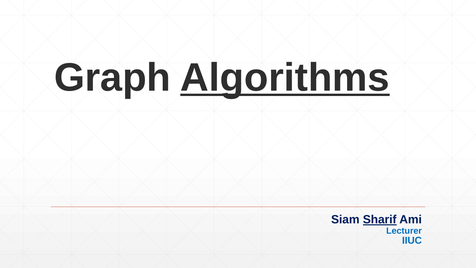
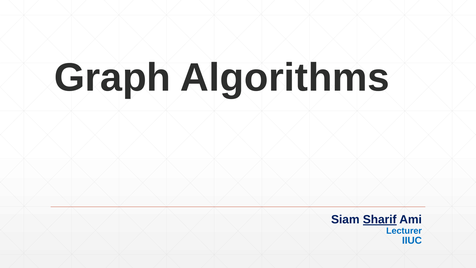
Algorithms underline: present -> none
